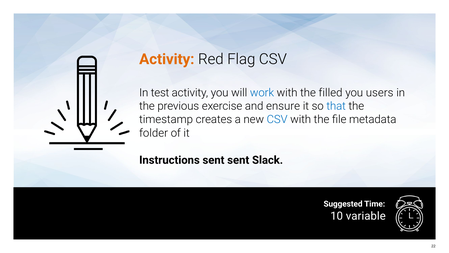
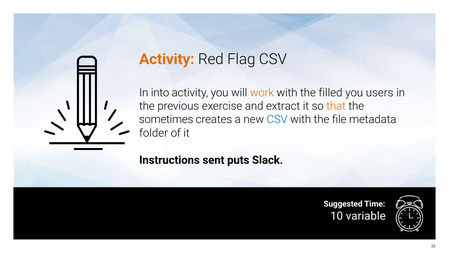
test: test -> into
work colour: blue -> orange
ensure: ensure -> extract
that colour: blue -> orange
timestamp: timestamp -> sometimes
sent sent: sent -> puts
